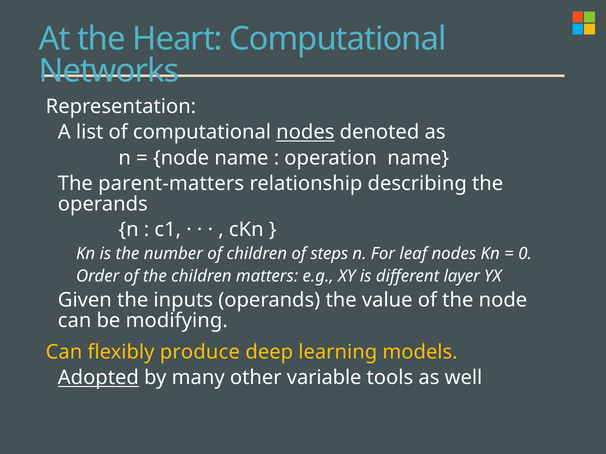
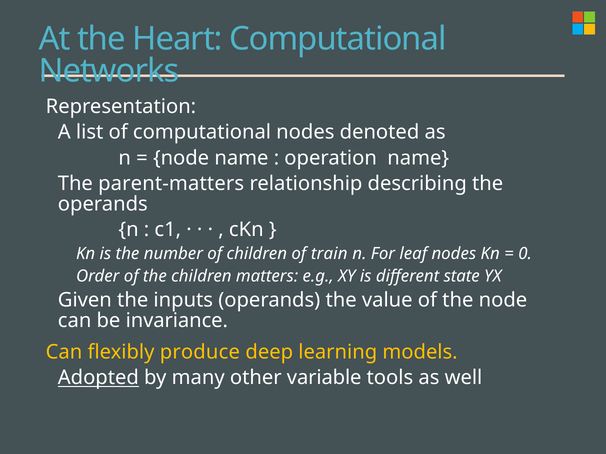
nodes at (305, 132) underline: present -> none
steps: steps -> train
layer: layer -> state
modifying: modifying -> invariance
